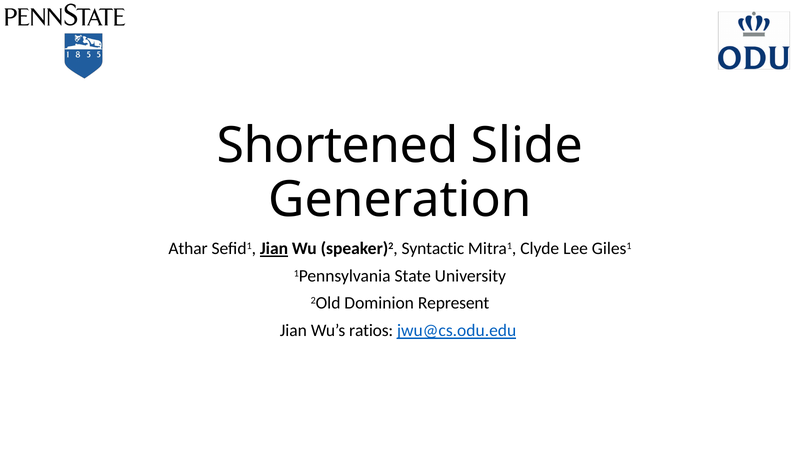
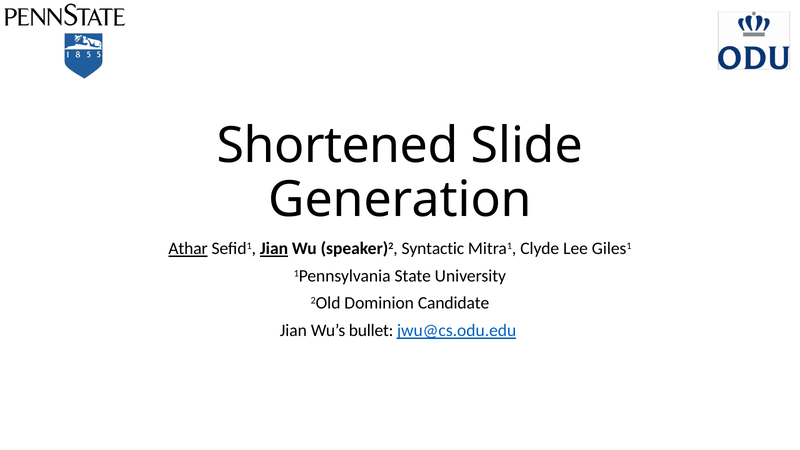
Athar underline: none -> present
Represent: Represent -> Candidate
ratios: ratios -> bullet
